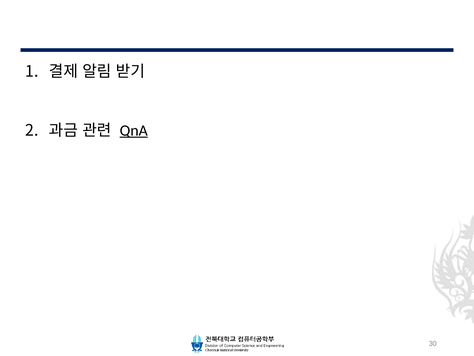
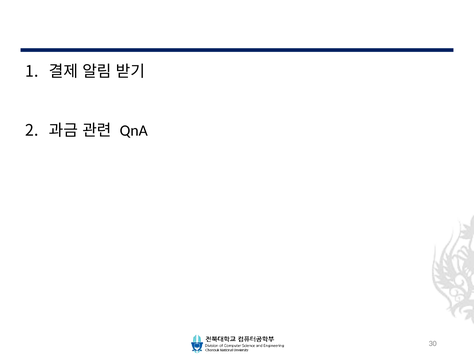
QnA underline: present -> none
